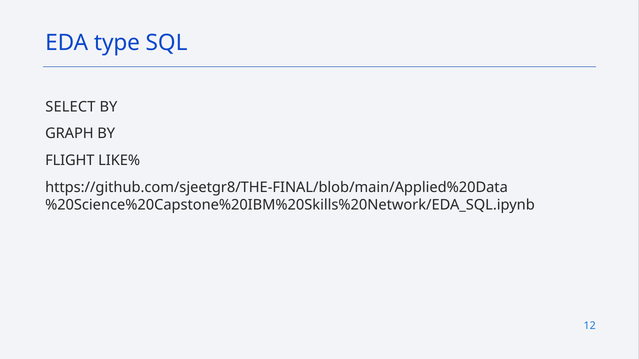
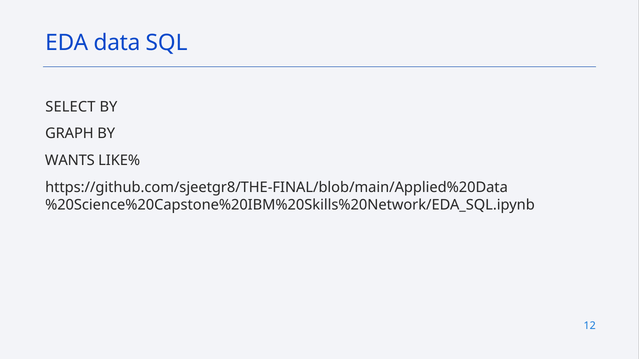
type: type -> data
FLIGHT: FLIGHT -> WANTS
